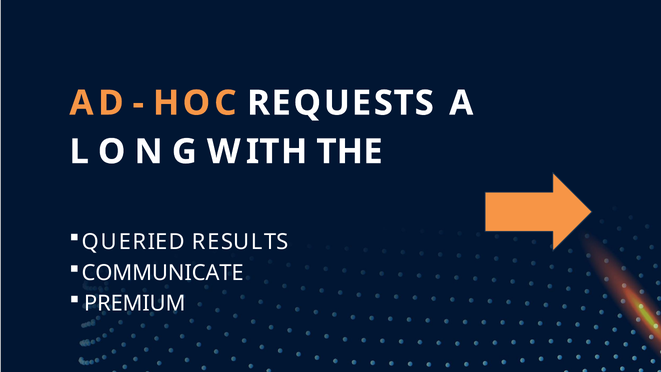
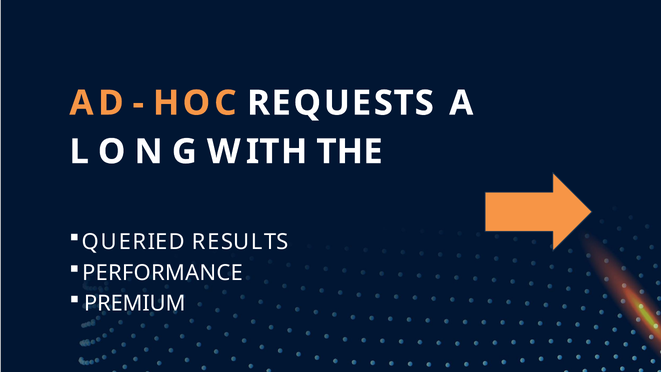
COMMUNICATE: COMMUNICATE -> PERFORMANCE
